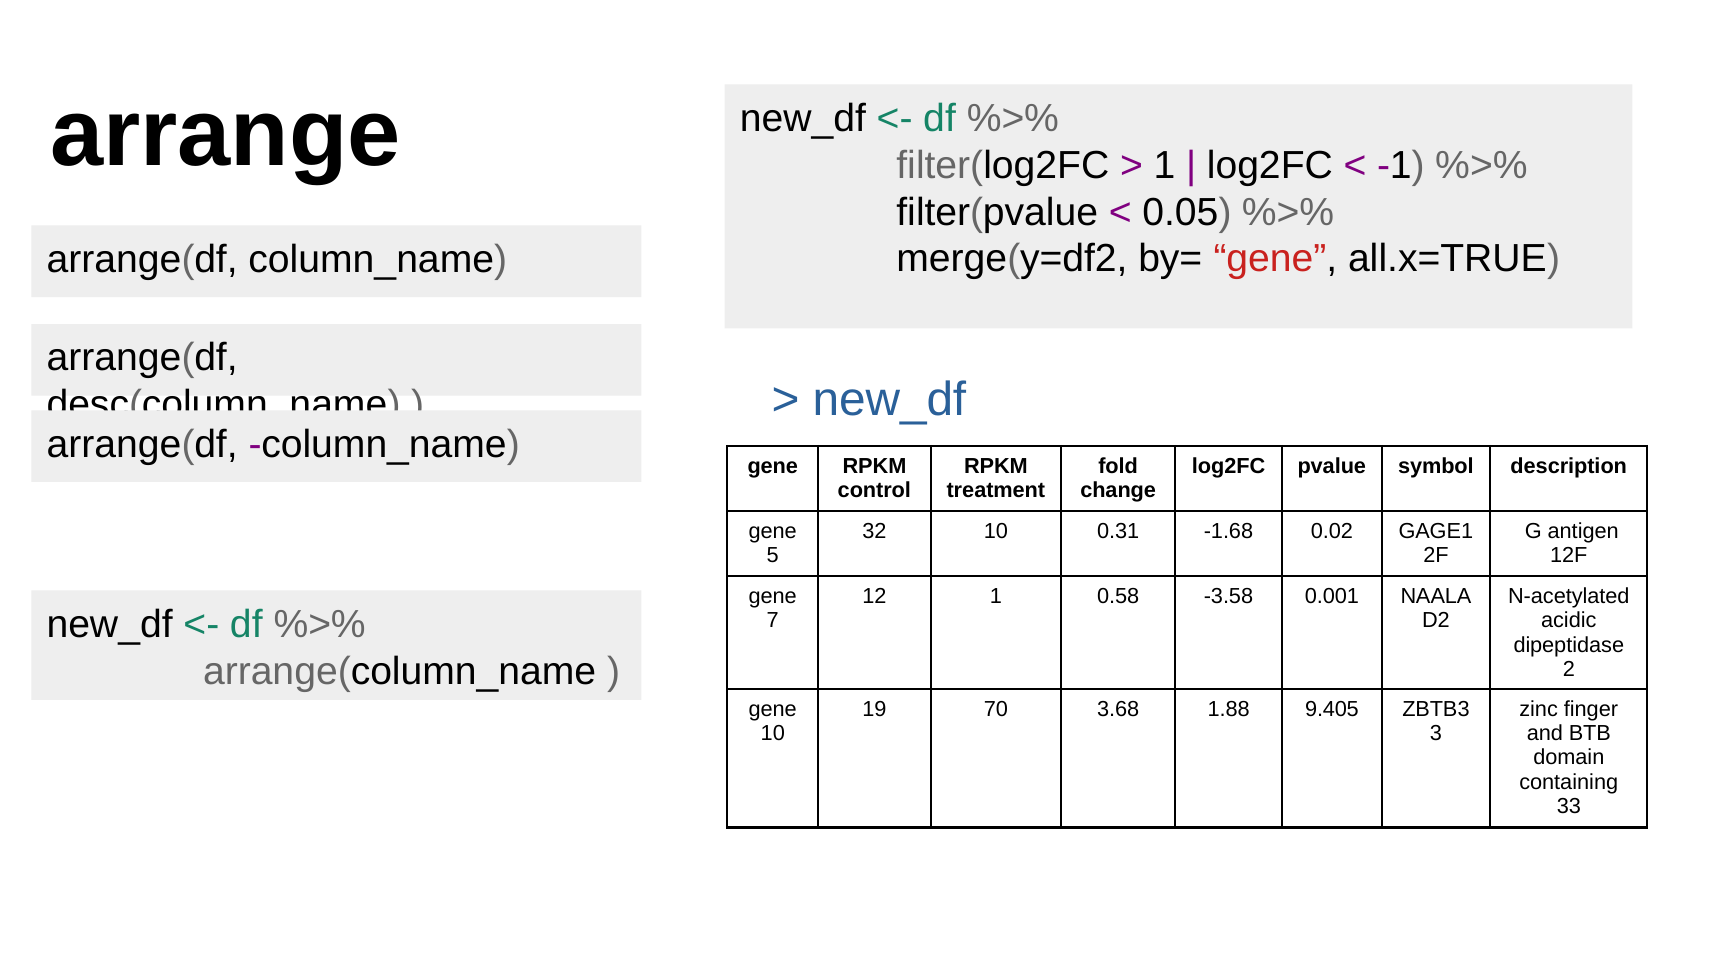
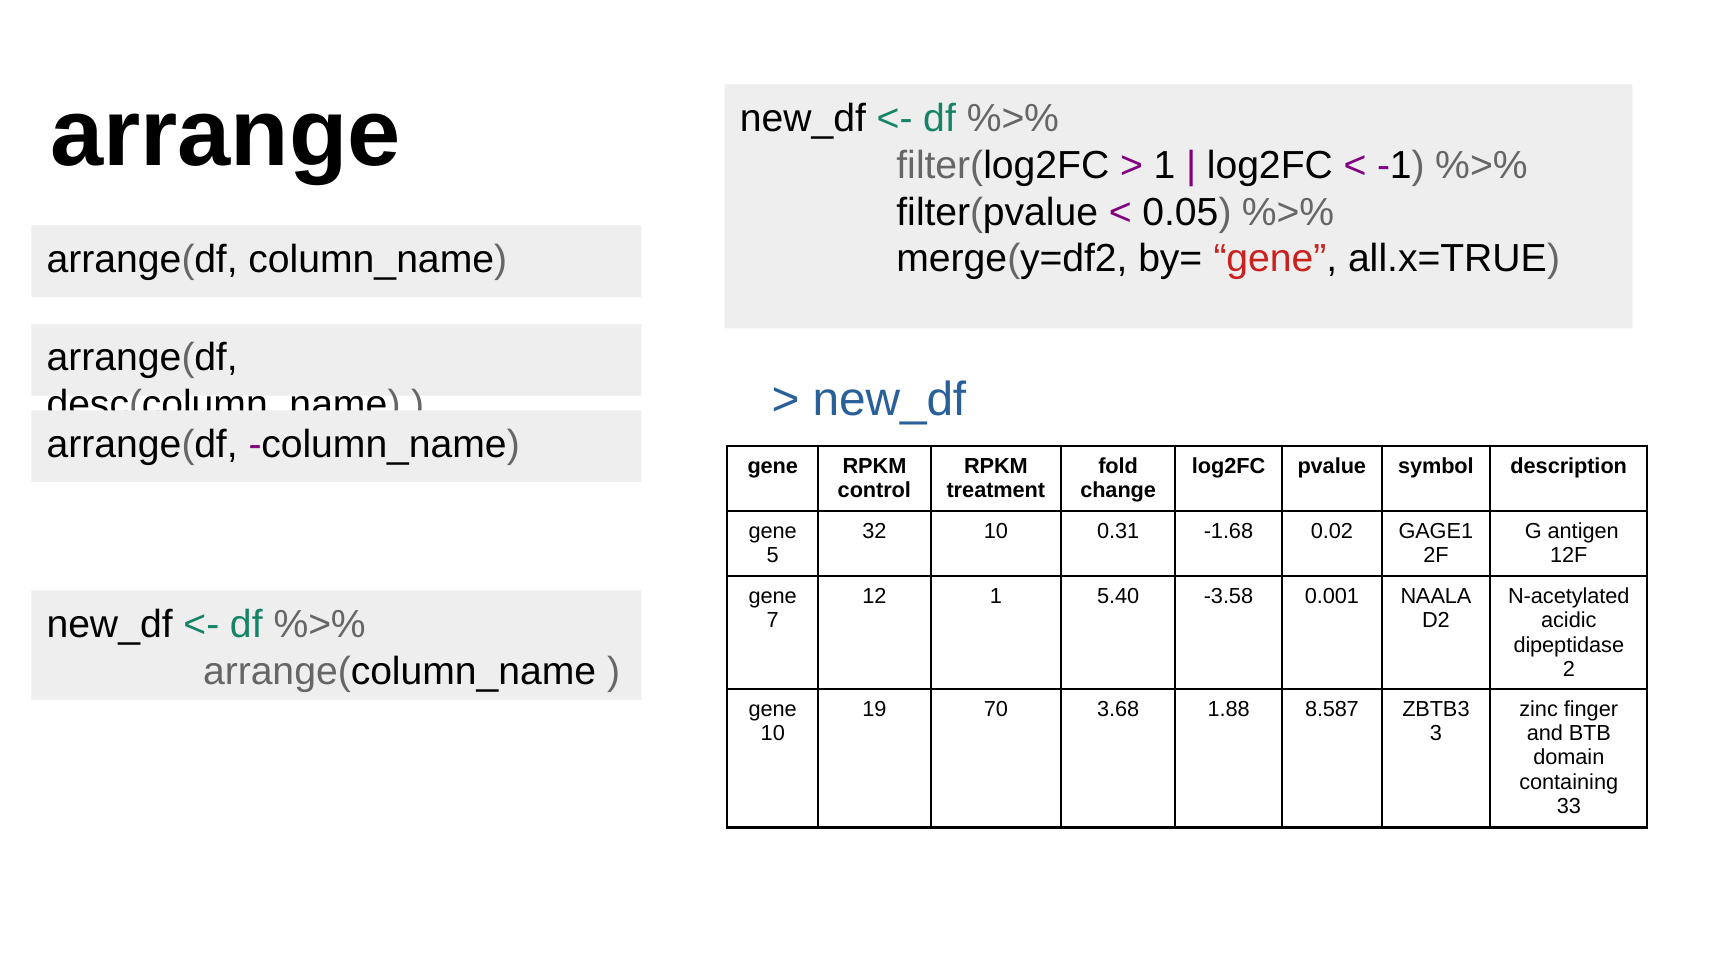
0.58: 0.58 -> 5.40
9.405: 9.405 -> 8.587
